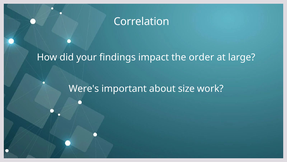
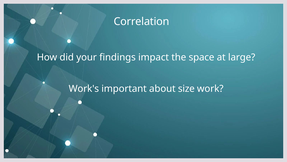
order: order -> space
Were's: Were's -> Work's
